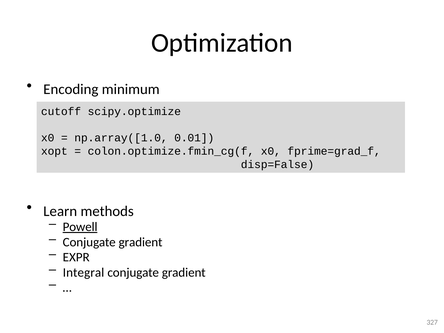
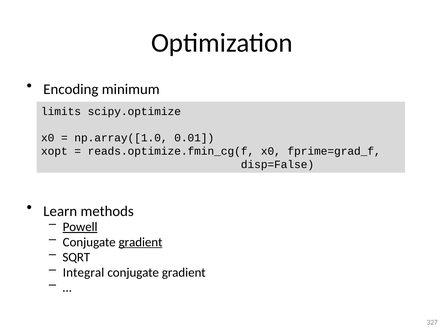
cutoff: cutoff -> limits
colon.optimize.fmin_cg(f: colon.optimize.fmin_cg(f -> reads.optimize.fmin_cg(f
gradient at (141, 242) underline: none -> present
EXPR: EXPR -> SQRT
